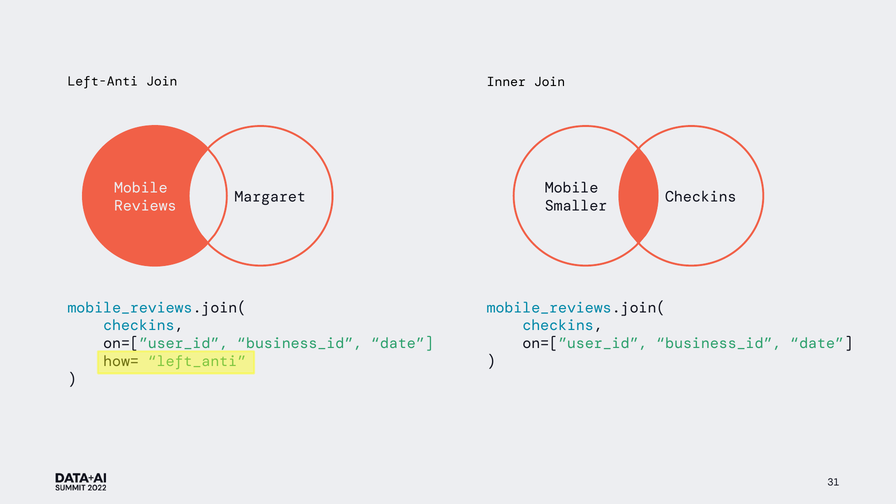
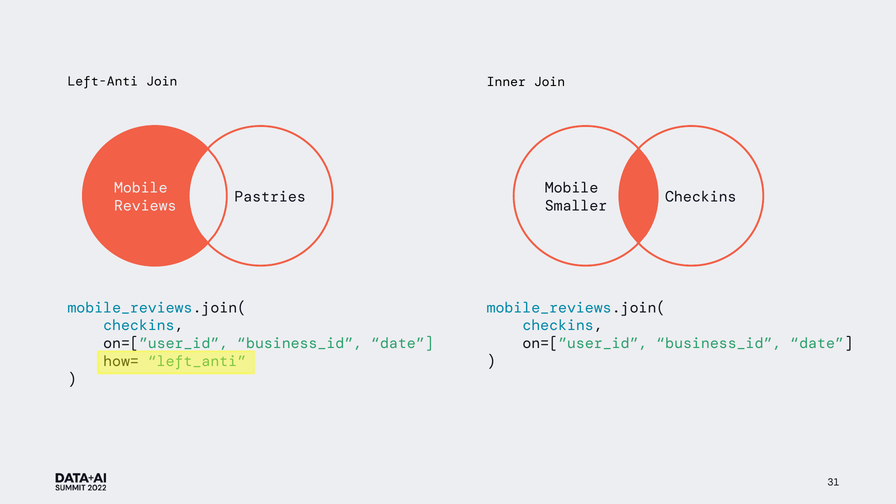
Margaret: Margaret -> Pastries
